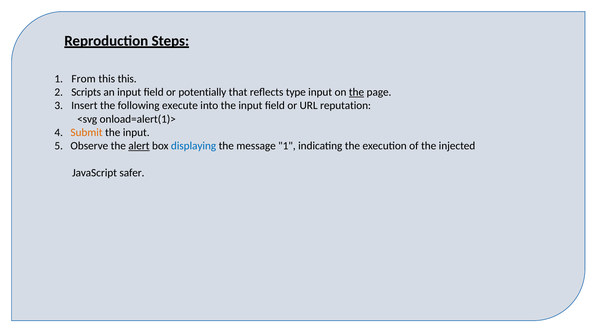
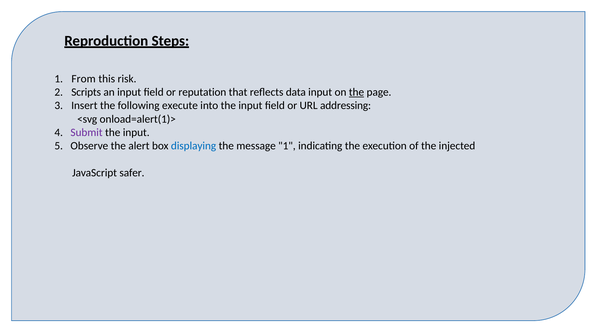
this this: this -> risk
potentially: potentially -> reputation
type: type -> data
reputation: reputation -> addressing
Submit colour: orange -> purple
alert underline: present -> none
